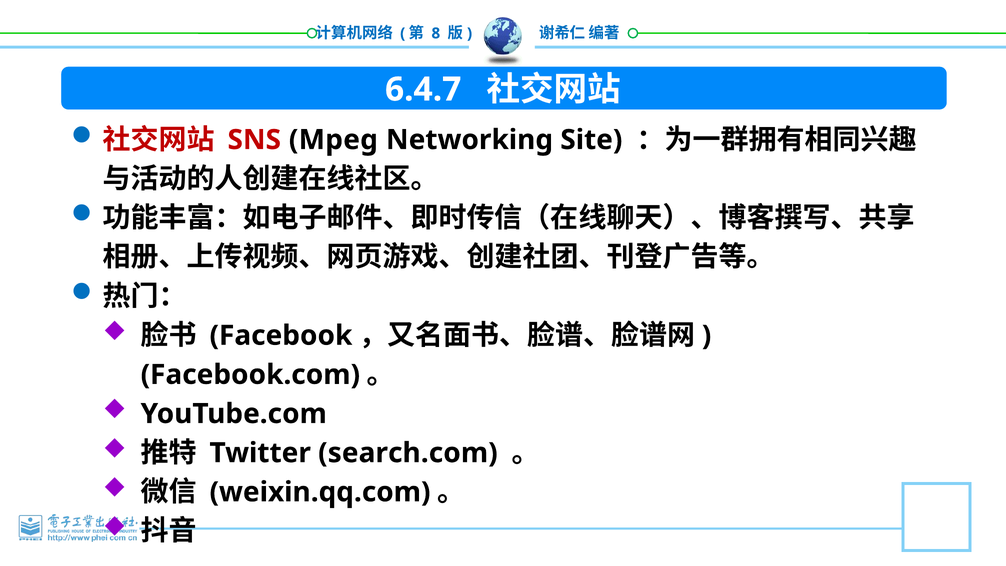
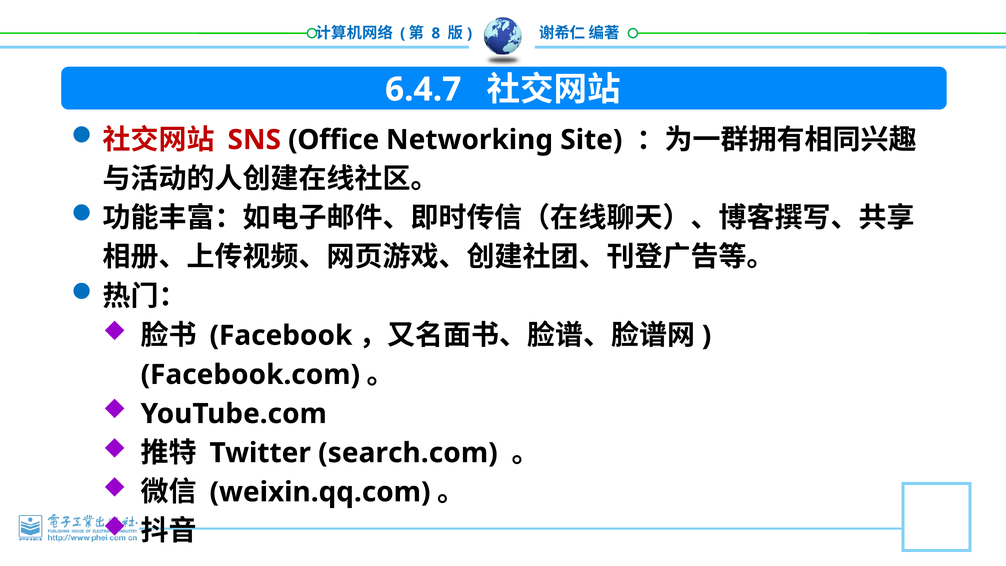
Mpeg: Mpeg -> Office
